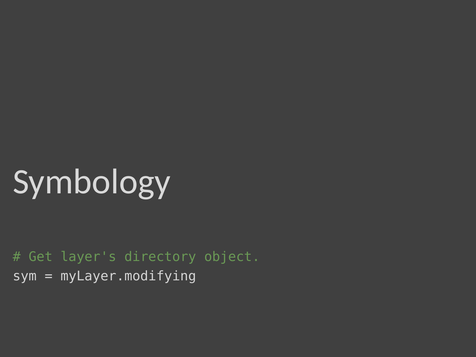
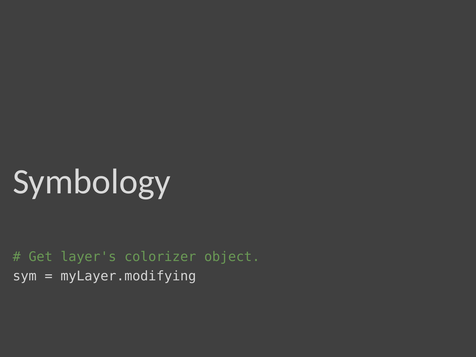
directory: directory -> colorizer
